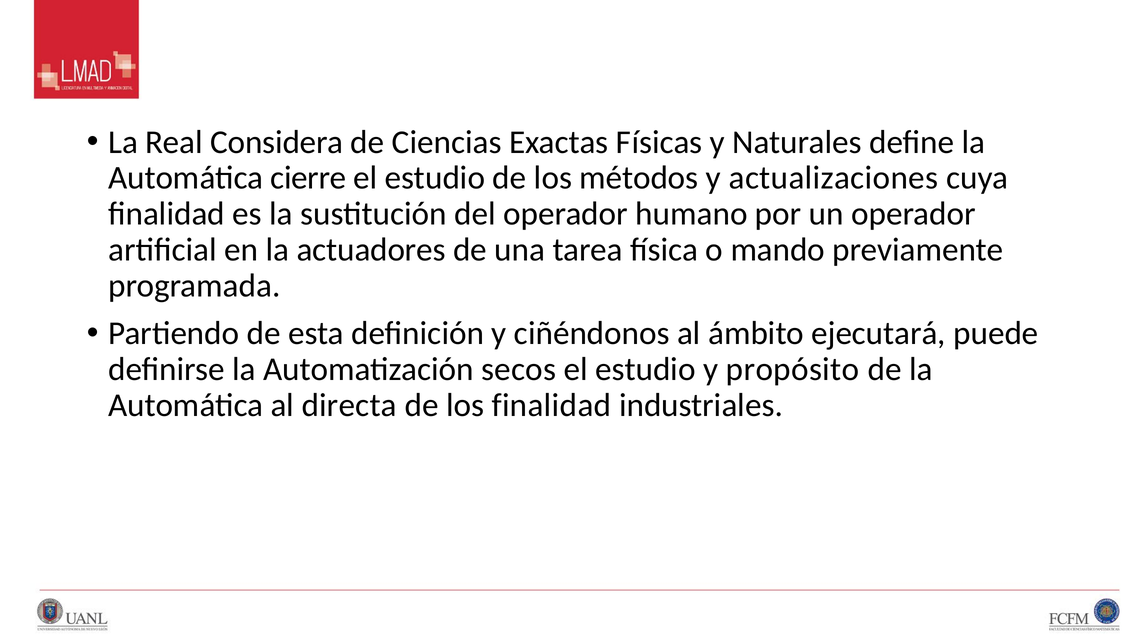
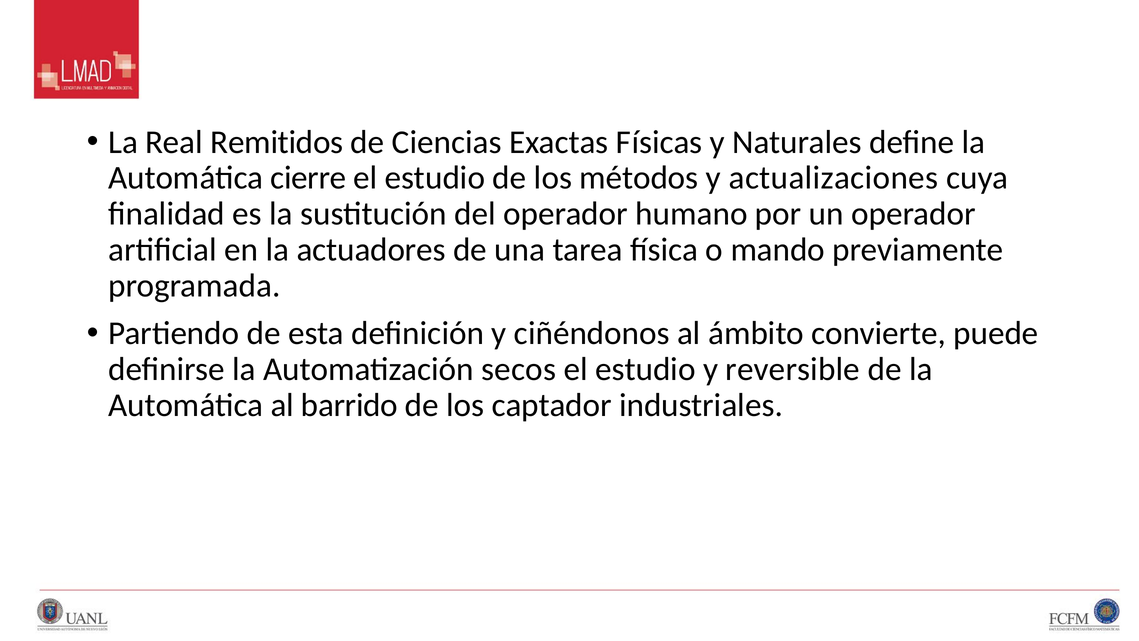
Considera: Considera -> Remitidos
ejecutará: ejecutará -> convierte
propósito: propósito -> reversible
directa: directa -> barrido
los finalidad: finalidad -> captador
